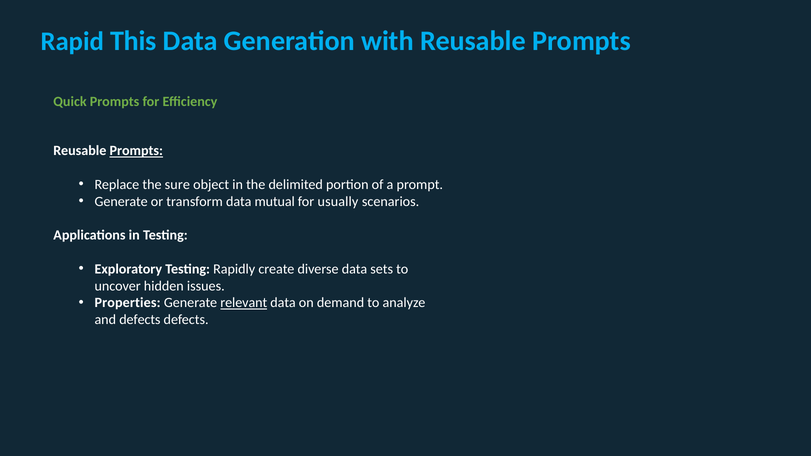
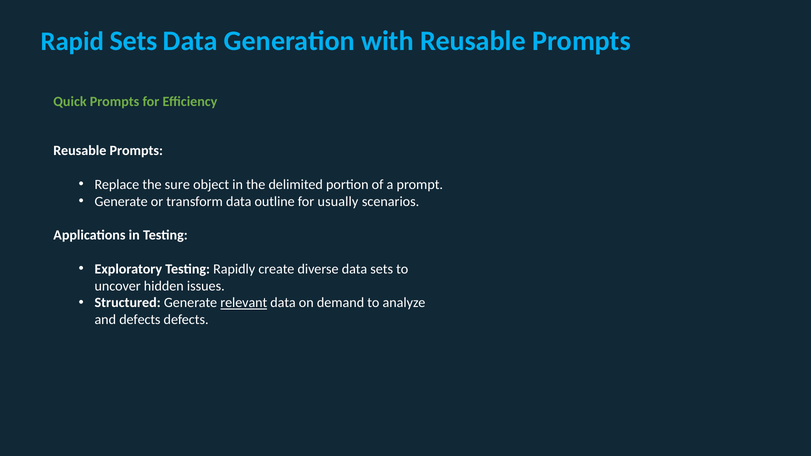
Rapid This: This -> Sets
Prompts at (136, 151) underline: present -> none
mutual: mutual -> outline
Properties: Properties -> Structured
